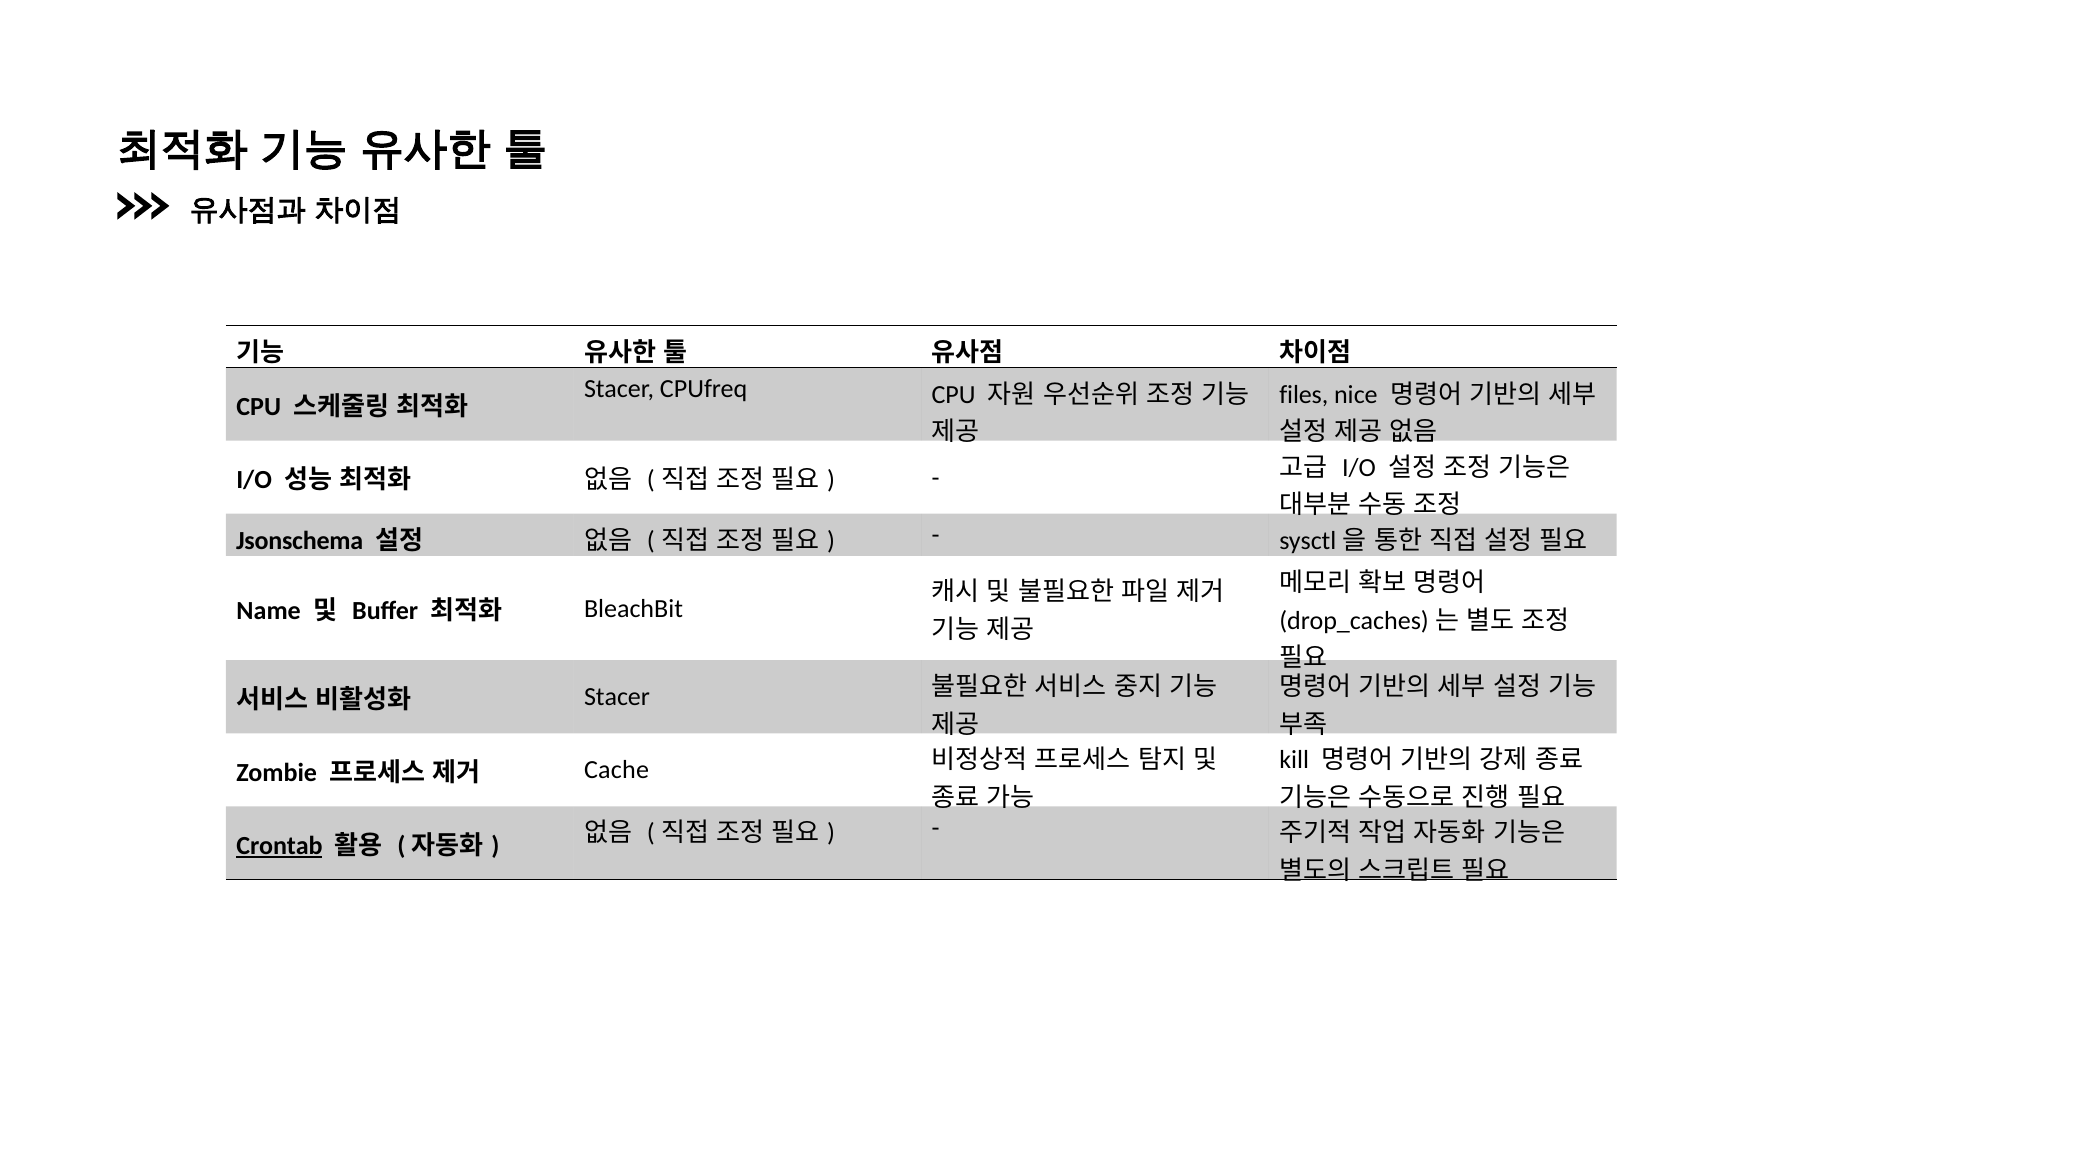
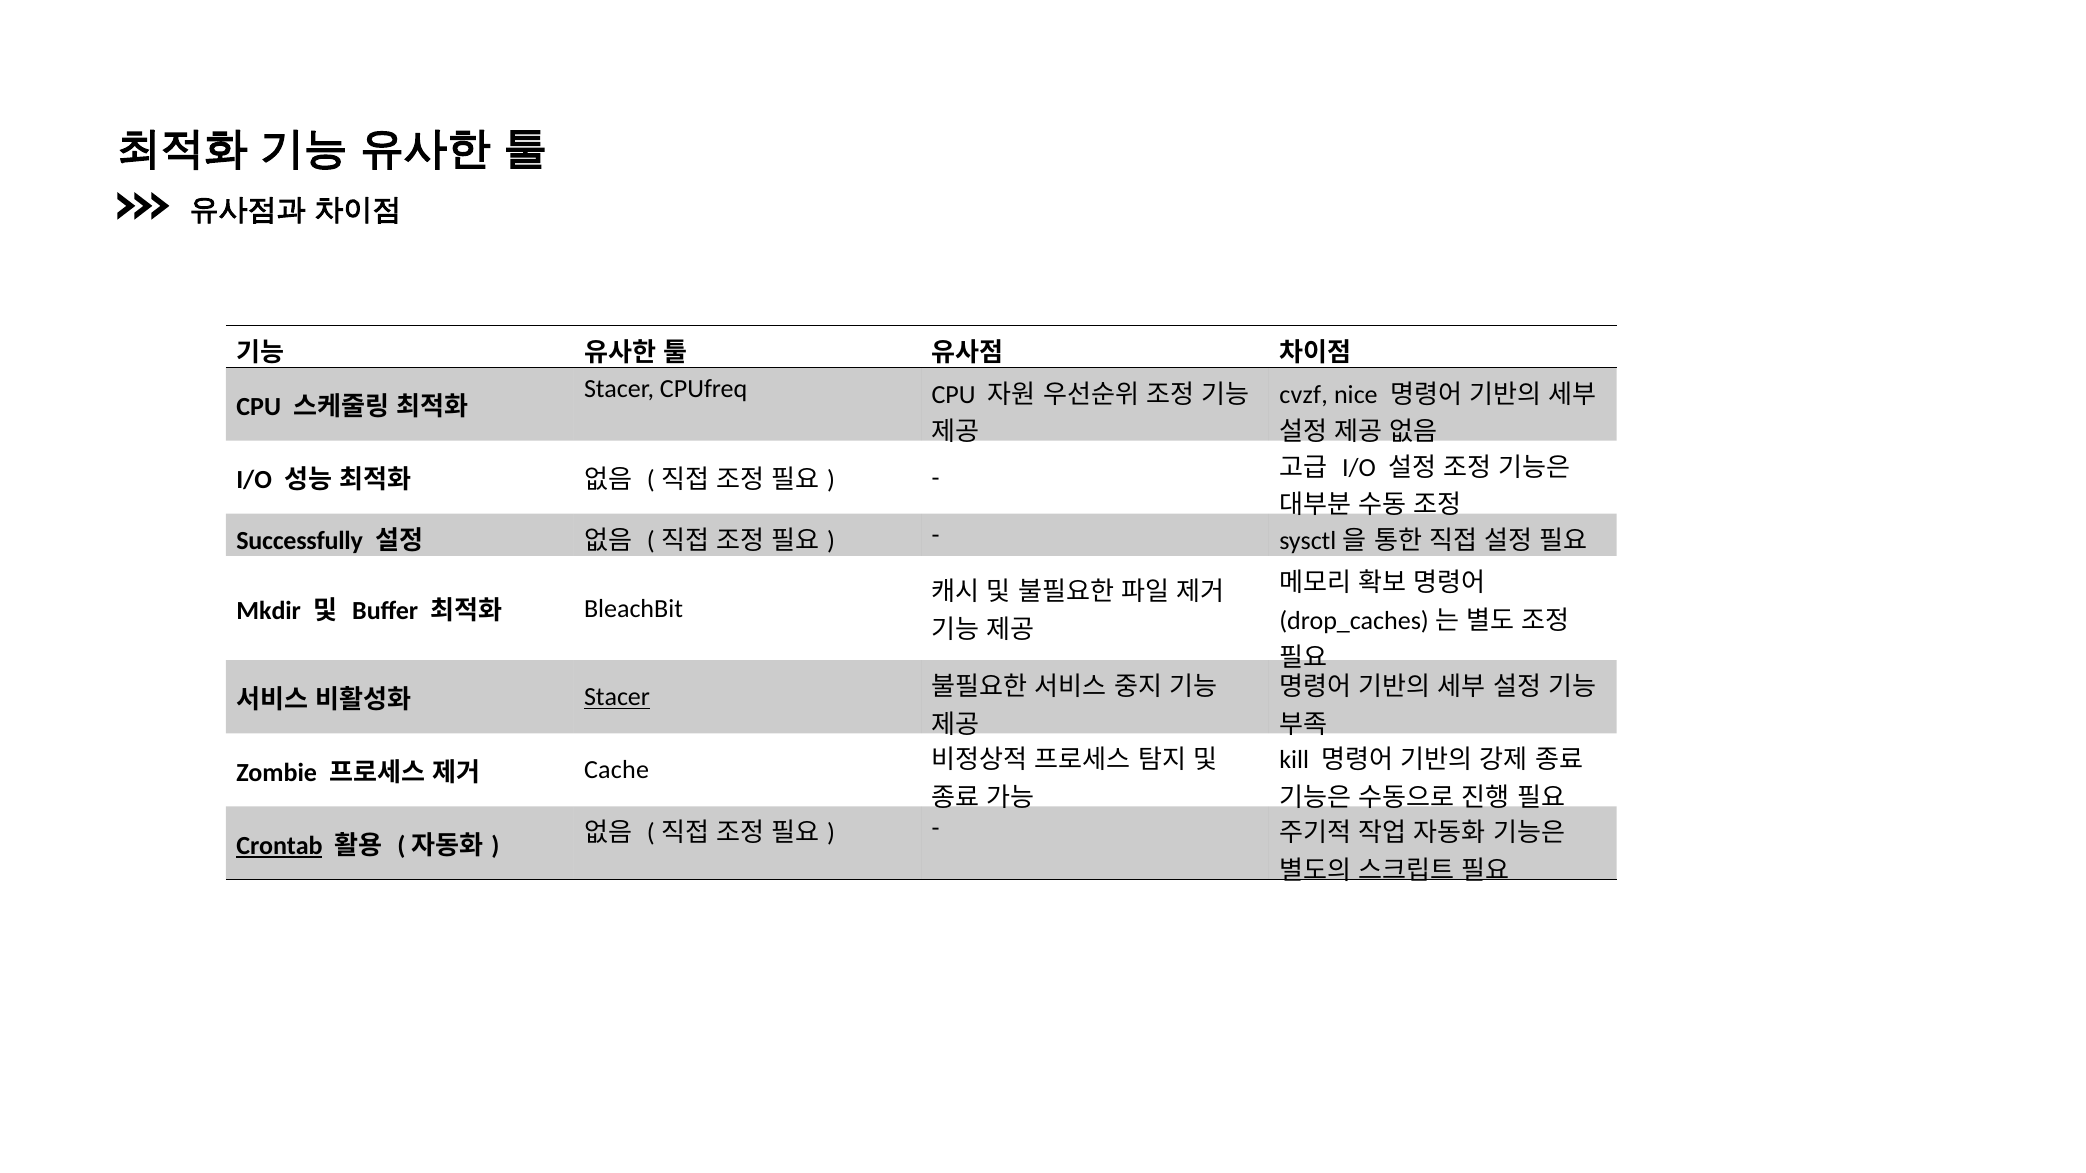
files: files -> cvzf
Jsonschema: Jsonschema -> Successfully
Name: Name -> Mkdir
Stacer at (617, 697) underline: none -> present
